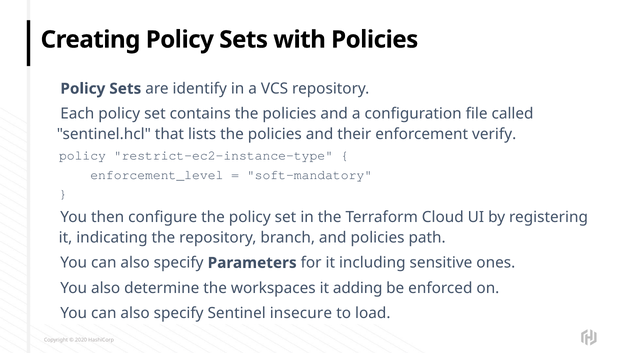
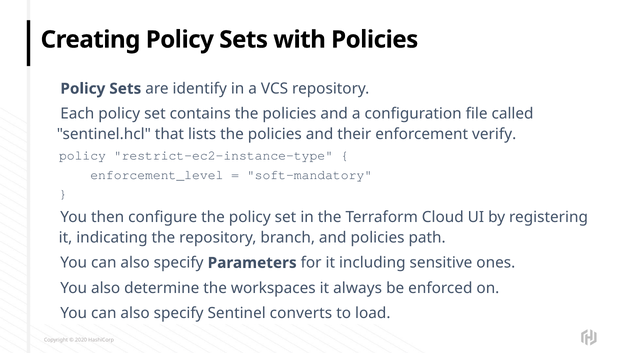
adding: adding -> always
insecure: insecure -> converts
